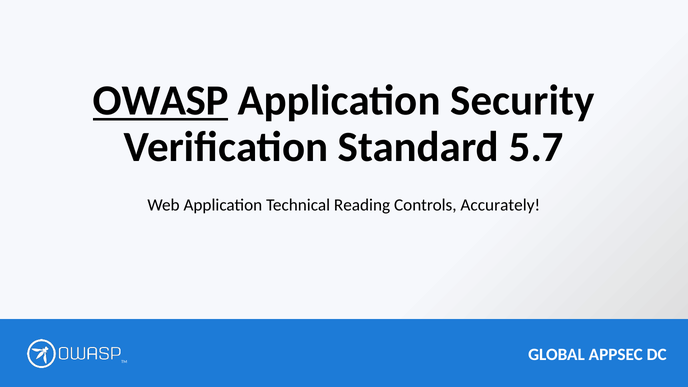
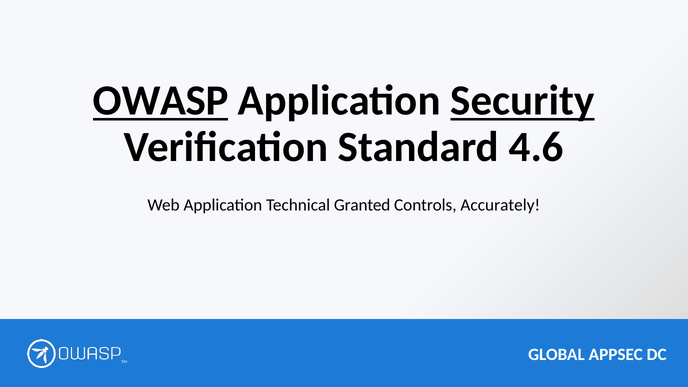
Security underline: none -> present
5.7: 5.7 -> 4.6
Reading: Reading -> Granted
